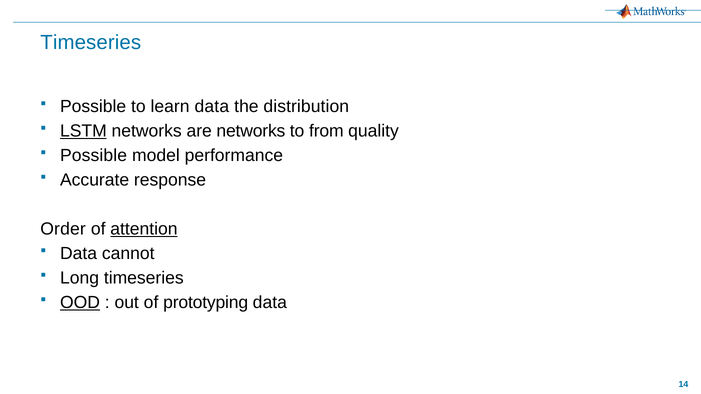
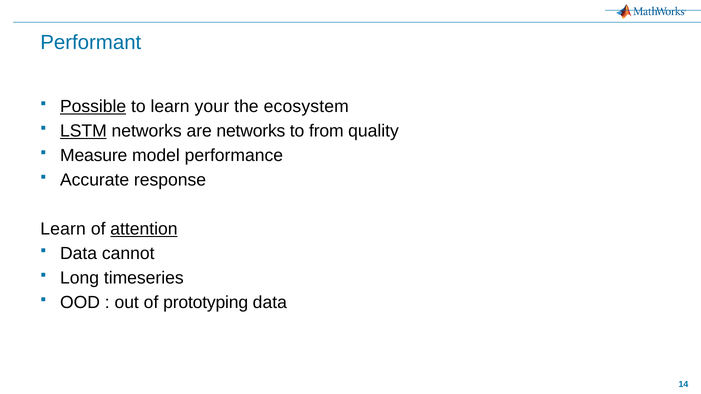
Timeseries at (91, 43): Timeseries -> Performant
Possible at (93, 106) underline: none -> present
learn data: data -> your
distribution: distribution -> ecosystem
Possible at (94, 155): Possible -> Measure
Order at (63, 229): Order -> Learn
OOD underline: present -> none
